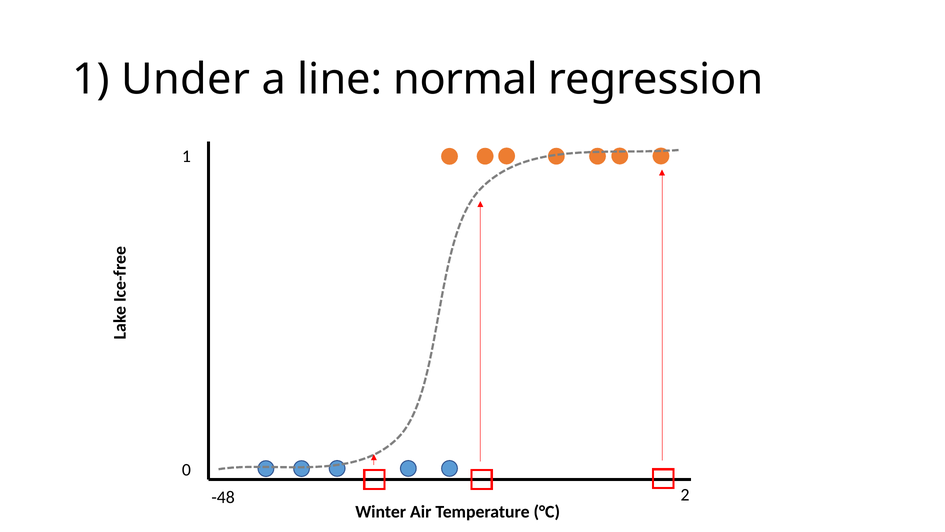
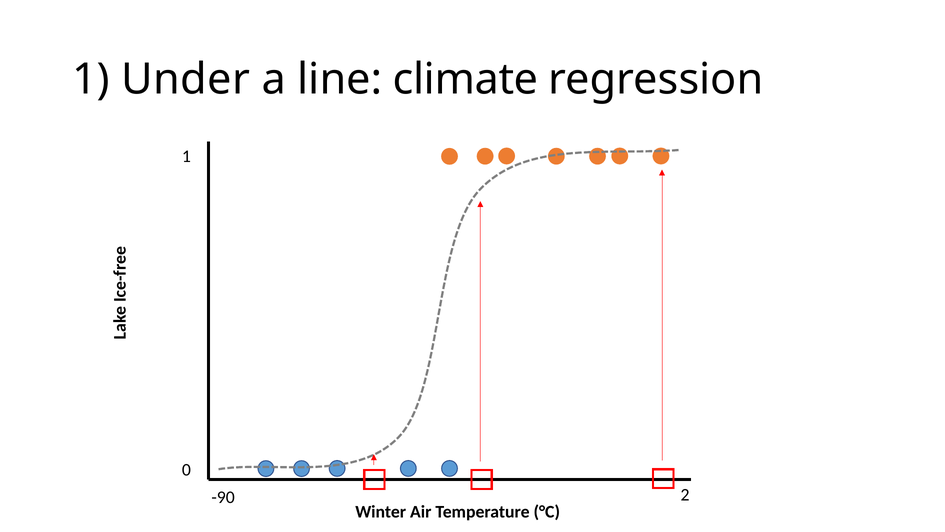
normal: normal -> climate
-48: -48 -> -90
